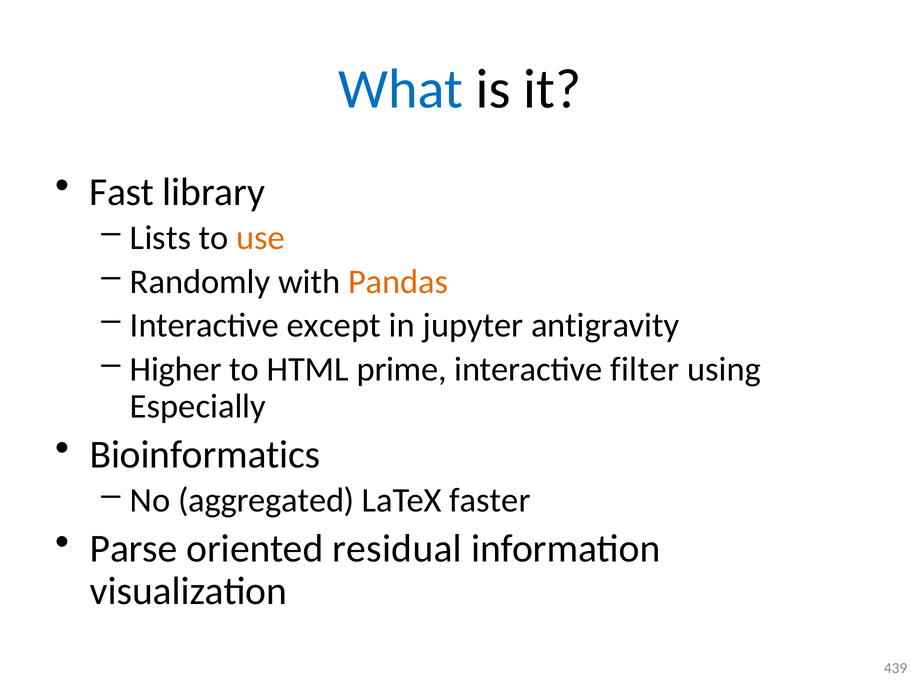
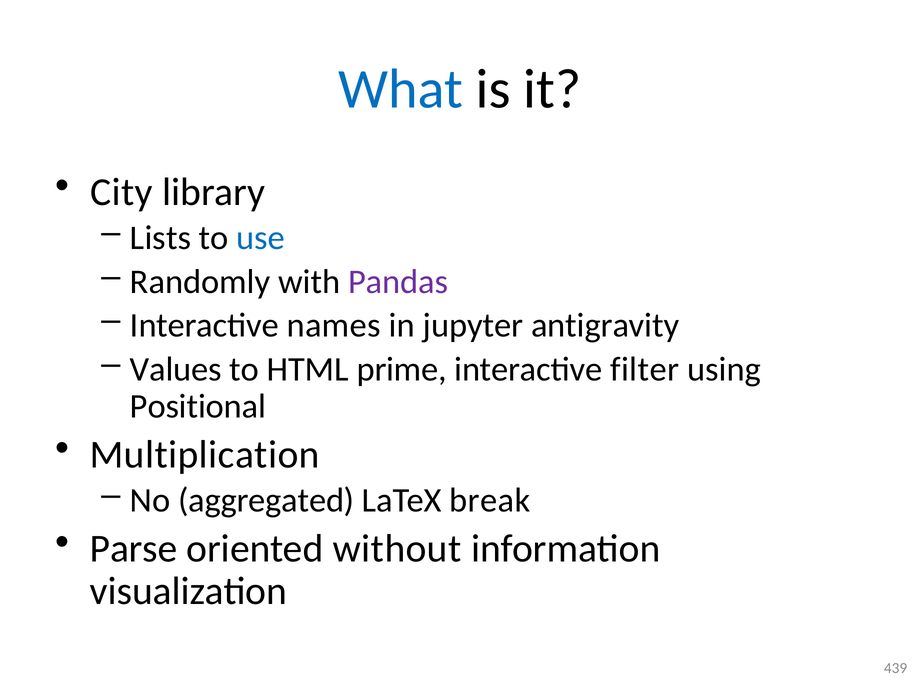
Fast: Fast -> City
use colour: orange -> blue
Pandas colour: orange -> purple
except: except -> names
Higher: Higher -> Values
Especially: Especially -> Positional
Bioinformatics: Bioinformatics -> Multiplication
faster: faster -> break
residual: residual -> without
